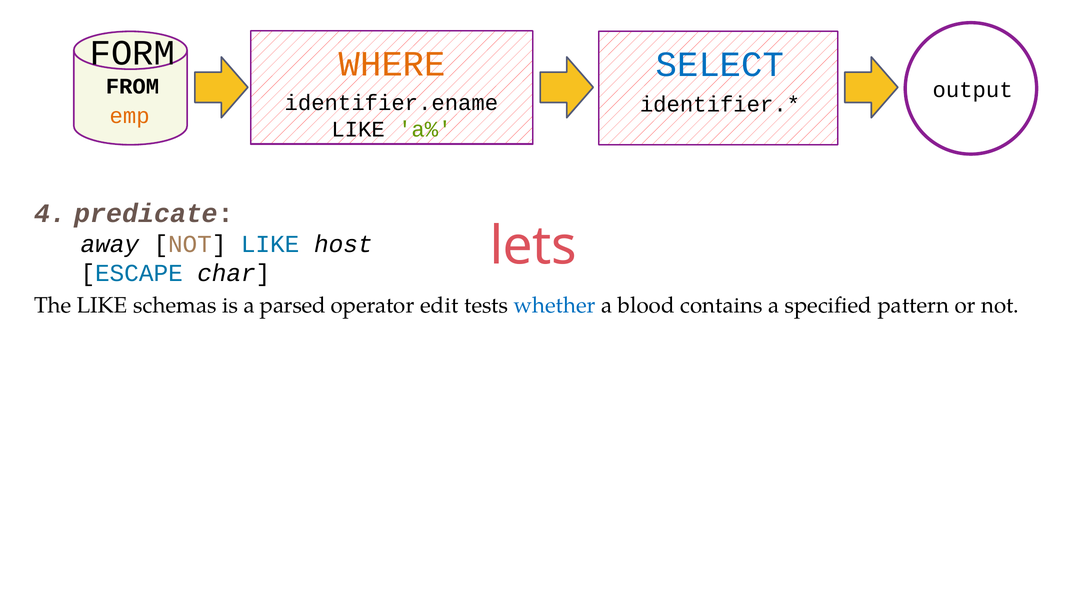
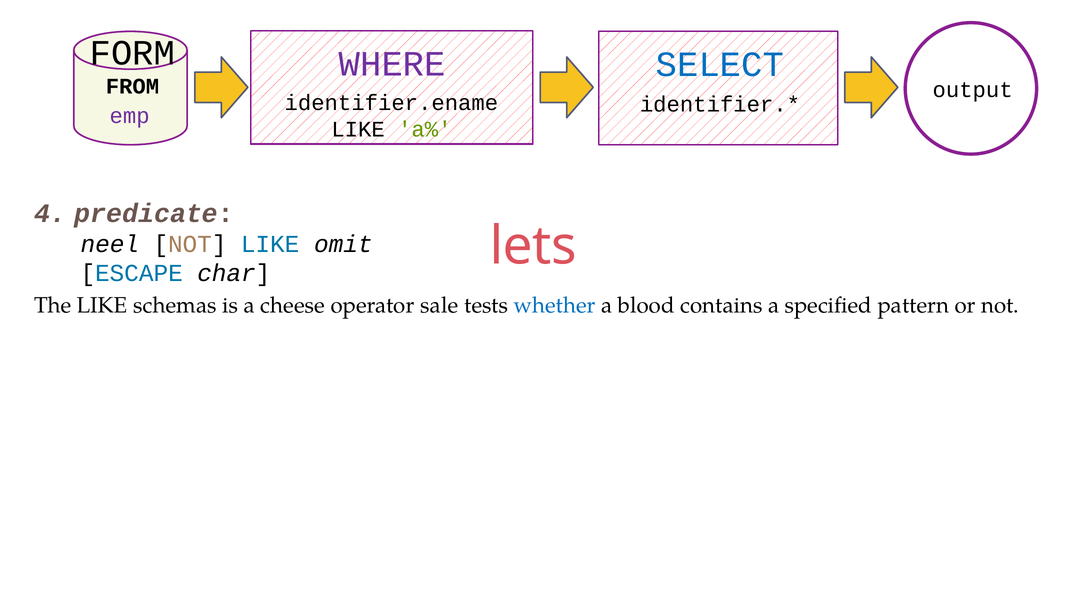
WHERE colour: orange -> purple
emp colour: orange -> purple
away: away -> neel
host: host -> omit
parsed: parsed -> cheese
edit: edit -> sale
